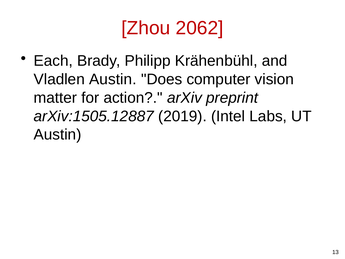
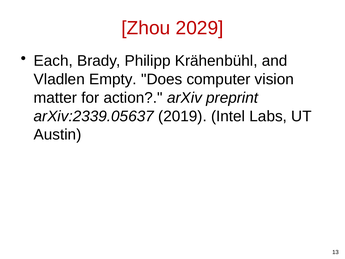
2062: 2062 -> 2029
Vladlen Austin: Austin -> Empty
arXiv:1505.12887: arXiv:1505.12887 -> arXiv:2339.05637
